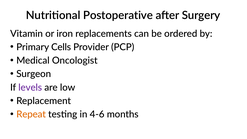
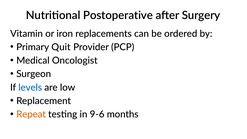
Cells: Cells -> Quit
levels colour: purple -> blue
4-6: 4-6 -> 9-6
